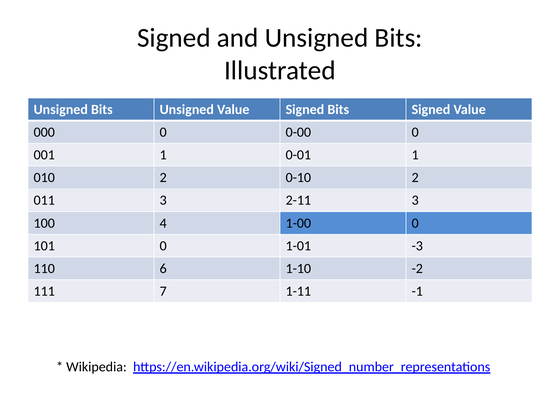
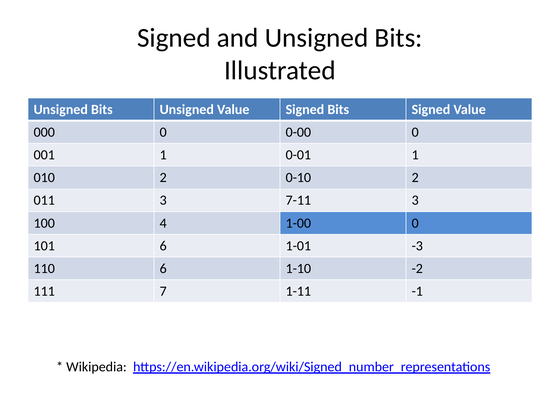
2-11: 2-11 -> 7-11
101 0: 0 -> 6
